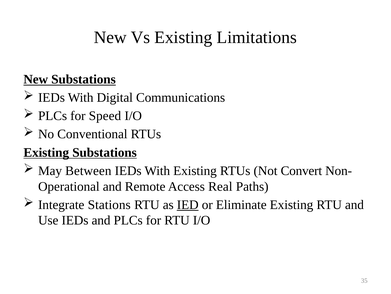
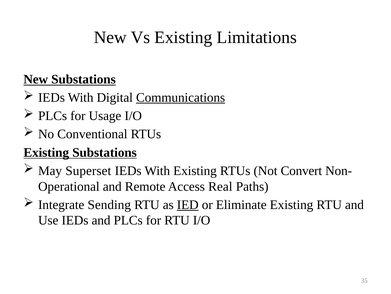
Communications underline: none -> present
Speed: Speed -> Usage
Between: Between -> Superset
Stations: Stations -> Sending
